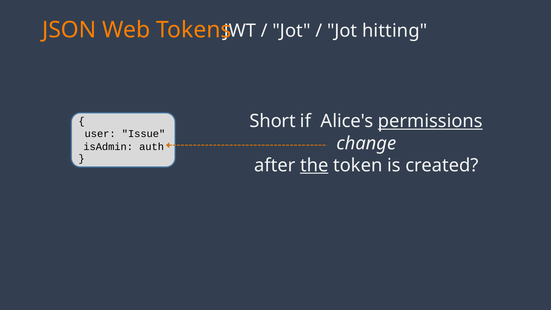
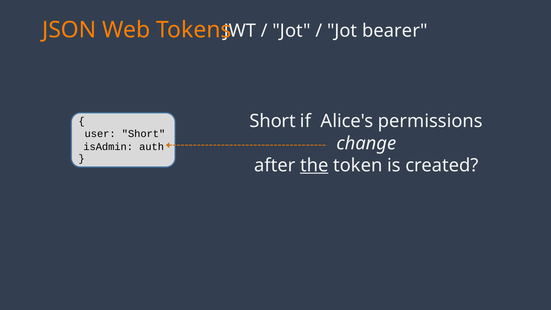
hitting: hitting -> bearer
permissions underline: present -> none
user Issue: Issue -> Short
